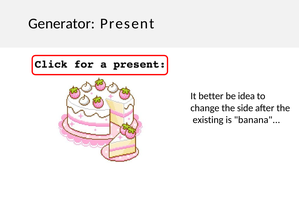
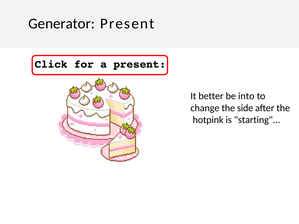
idea: idea -> into
existing: existing -> hotpink
banana: banana -> starting
